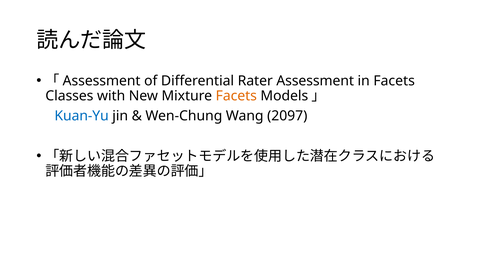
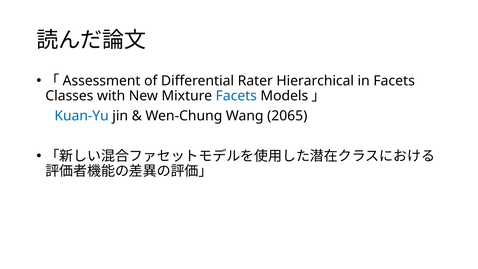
Rater Assessment: Assessment -> Hierarchical
Facets at (236, 96) colour: orange -> blue
2097: 2097 -> 2065
